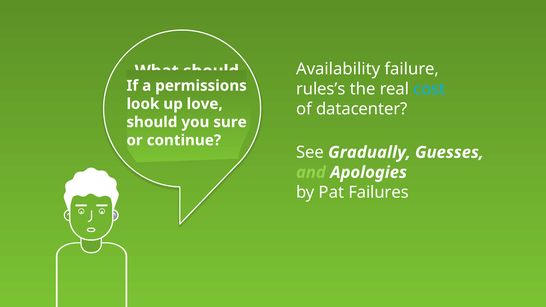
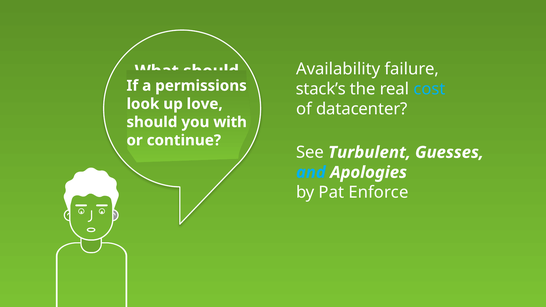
rules’s: rules’s -> stack’s
sure: sure -> with
Gradually: Gradually -> Turbulent
and colour: light green -> light blue
Failures: Failures -> Enforce
